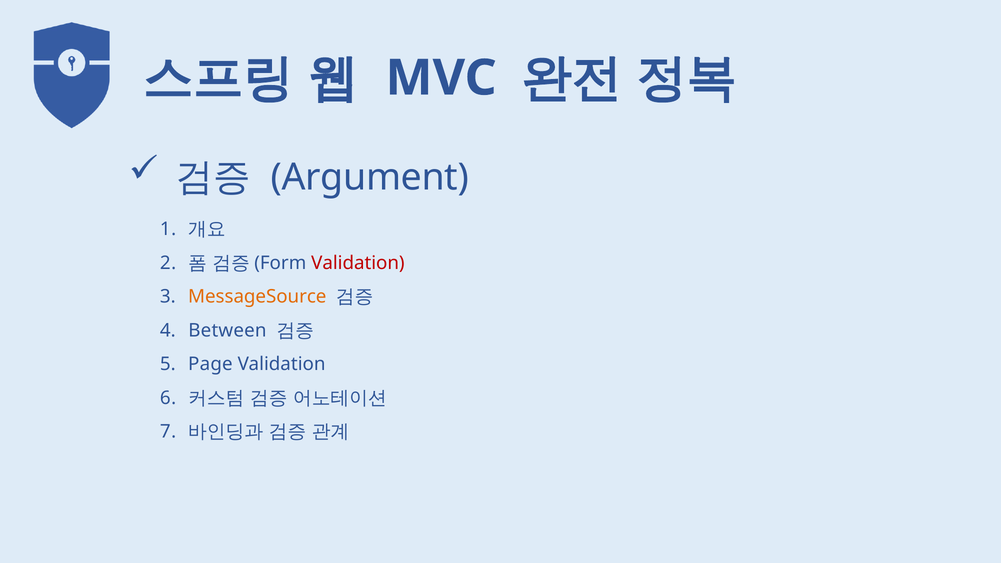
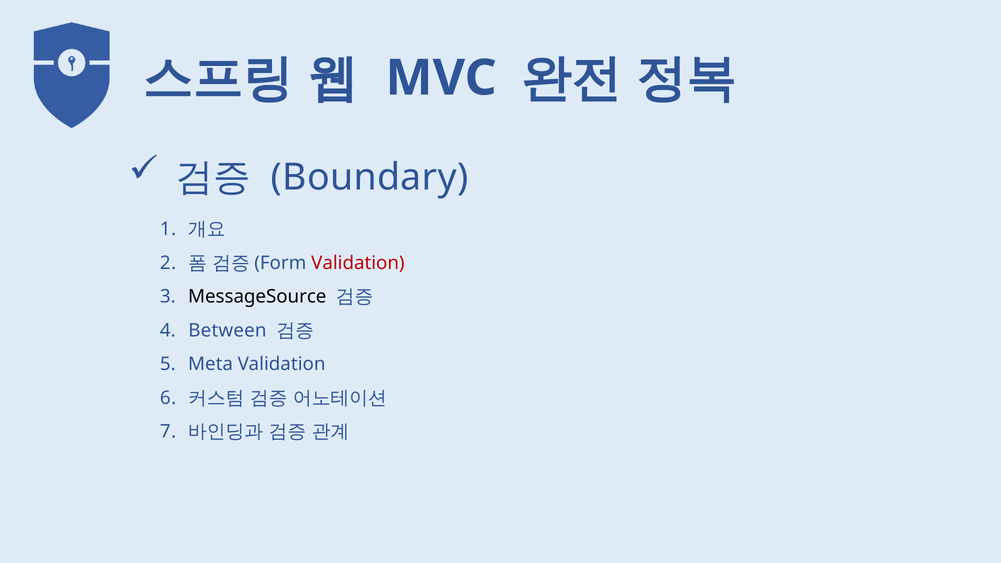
Argument: Argument -> Boundary
MessageSource colour: orange -> black
Page: Page -> Meta
